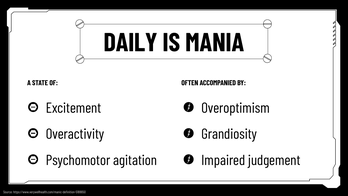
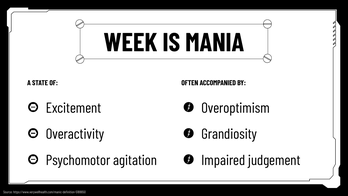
DAILY: DAILY -> WEEK
